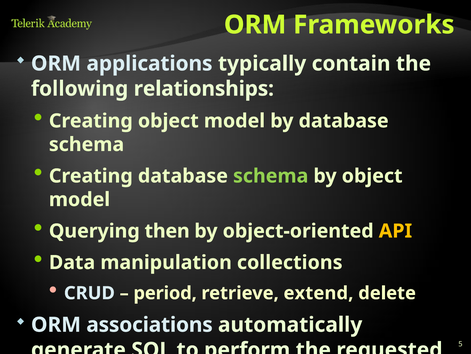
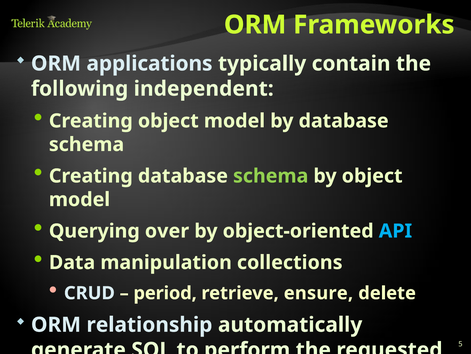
relationships: relationships -> independent
then: then -> over
API colour: yellow -> light blue
extend: extend -> ensure
associations: associations -> relationship
